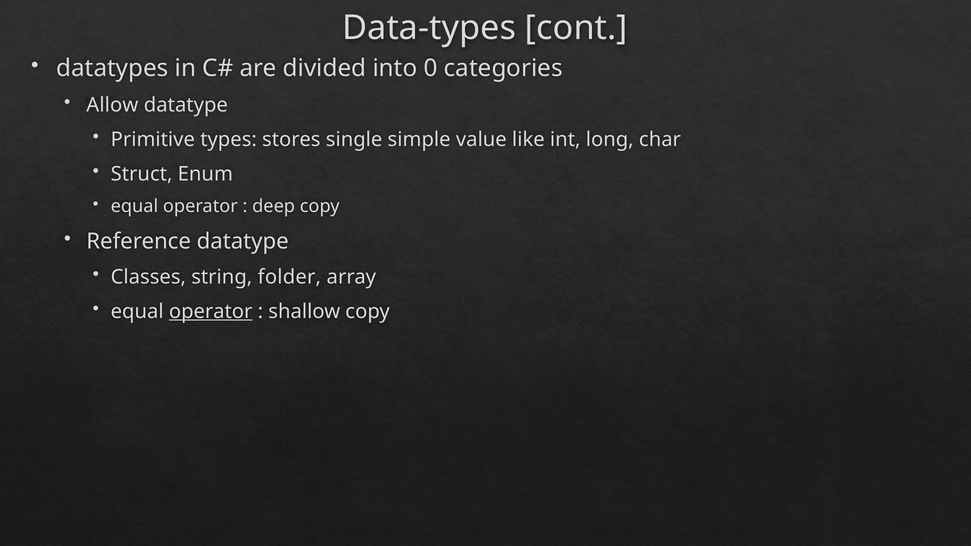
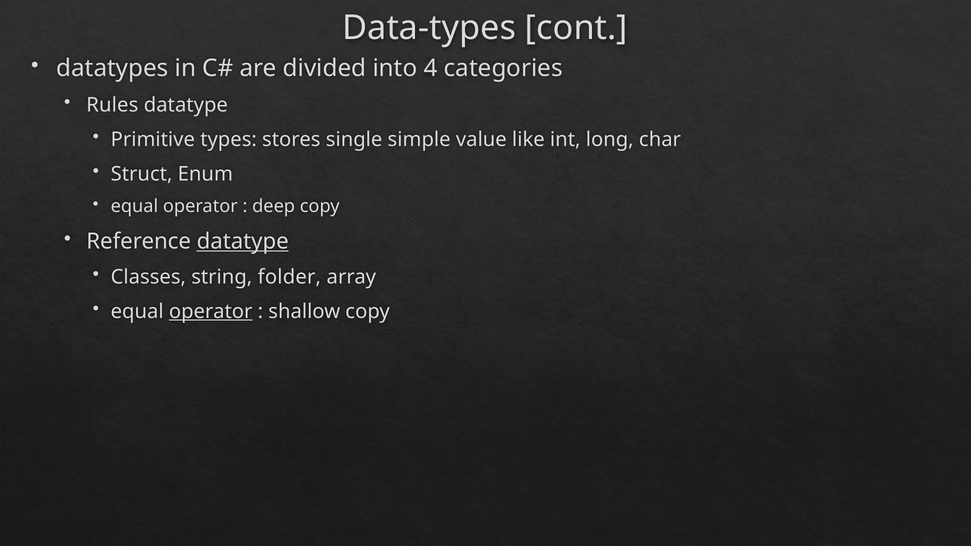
0: 0 -> 4
Allow: Allow -> Rules
datatype at (243, 242) underline: none -> present
